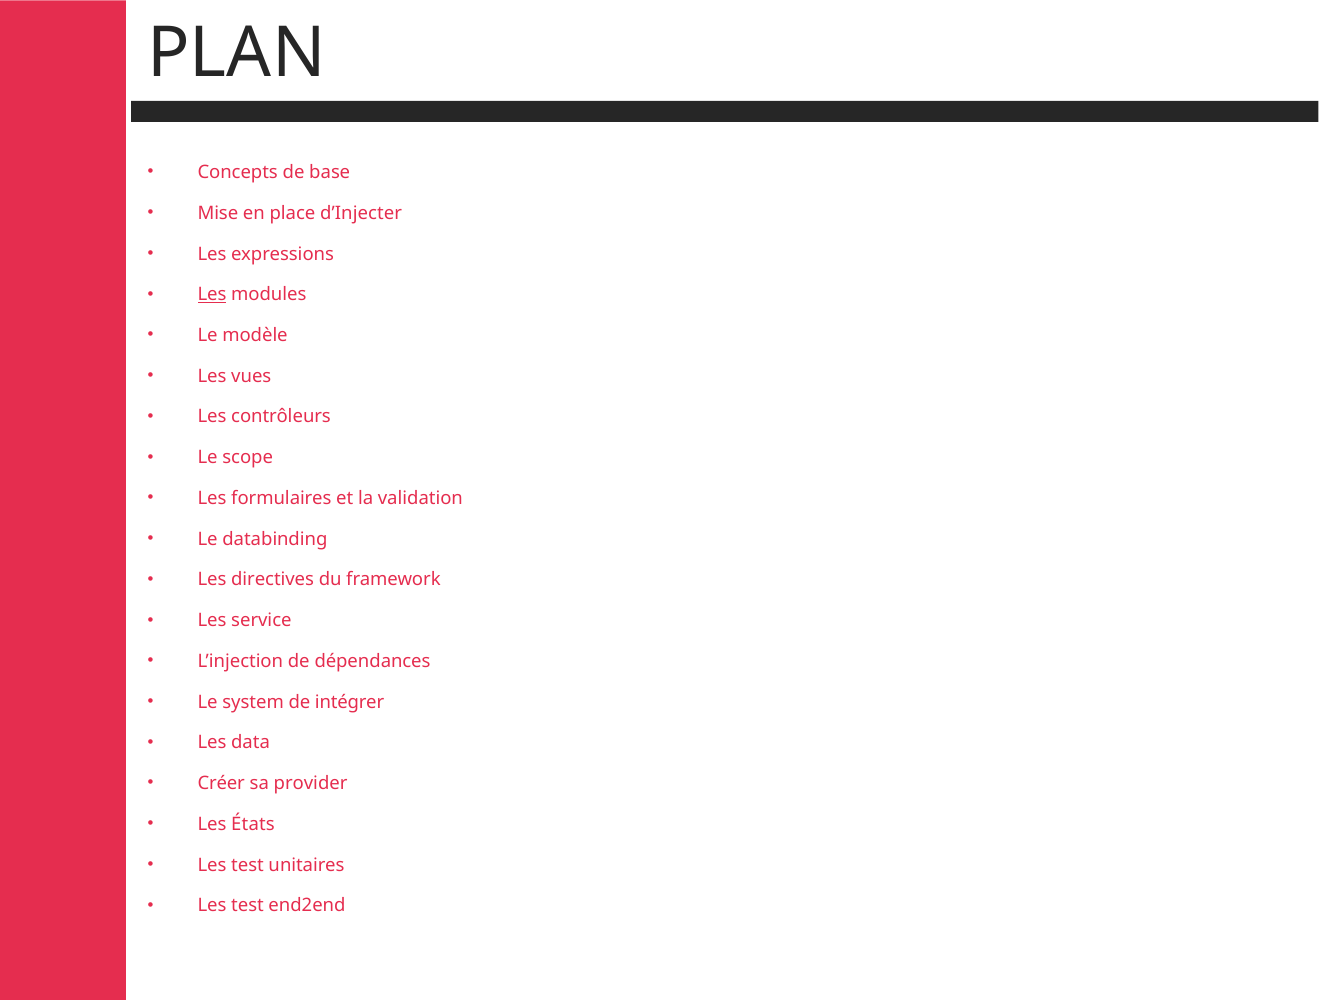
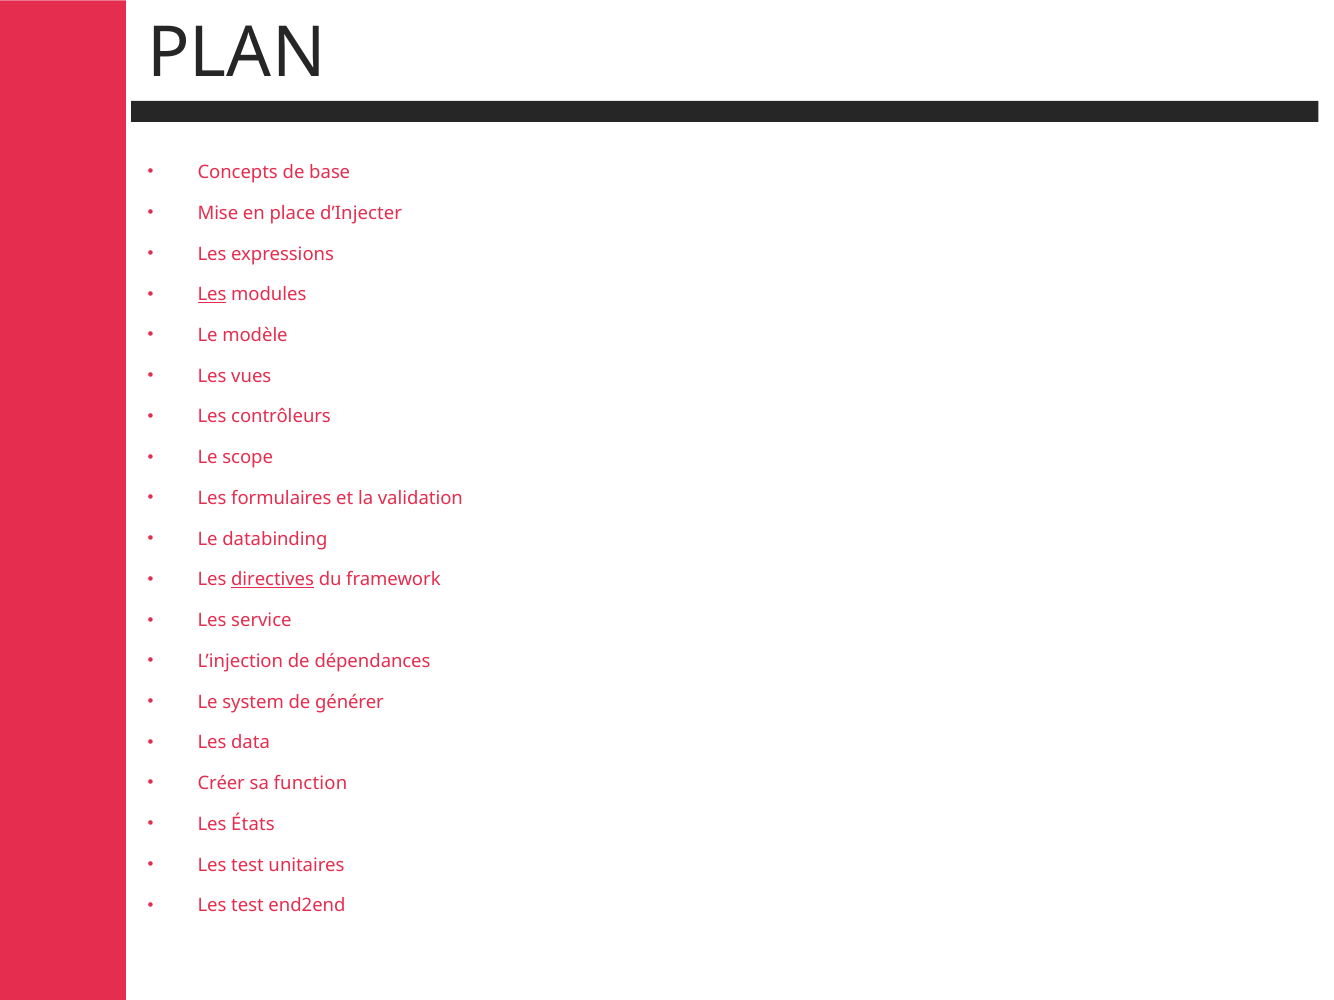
directives underline: none -> present
intégrer: intégrer -> générer
provider: provider -> function
